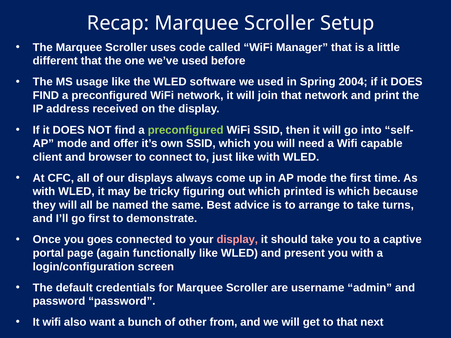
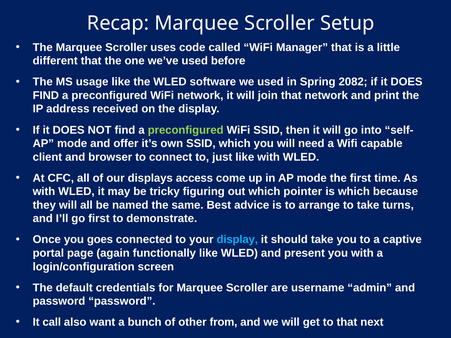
2004: 2004 -> 2082
always: always -> access
printed: printed -> pointer
display at (237, 240) colour: pink -> light blue
It wifi: wifi -> call
